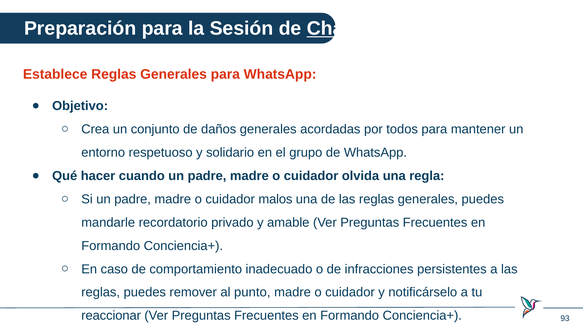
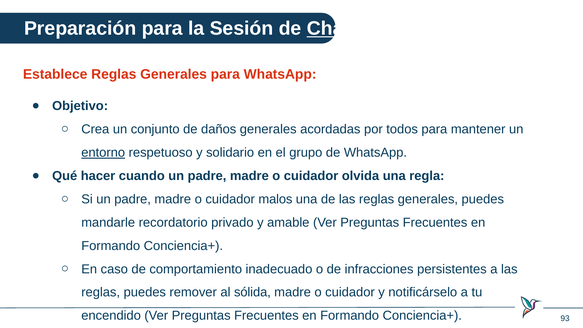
entorno underline: none -> present
punto: punto -> sólida
reaccionar: reaccionar -> encendido
